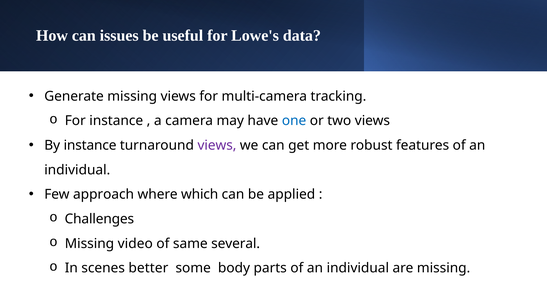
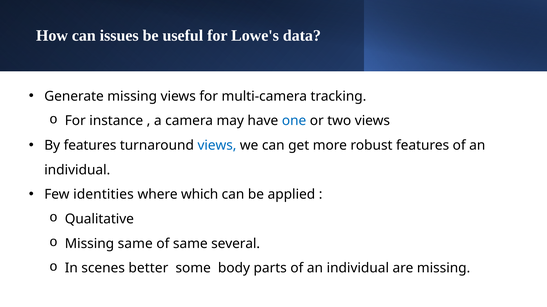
By instance: instance -> features
views at (217, 146) colour: purple -> blue
approach: approach -> identities
Challenges: Challenges -> Qualitative
Missing video: video -> same
